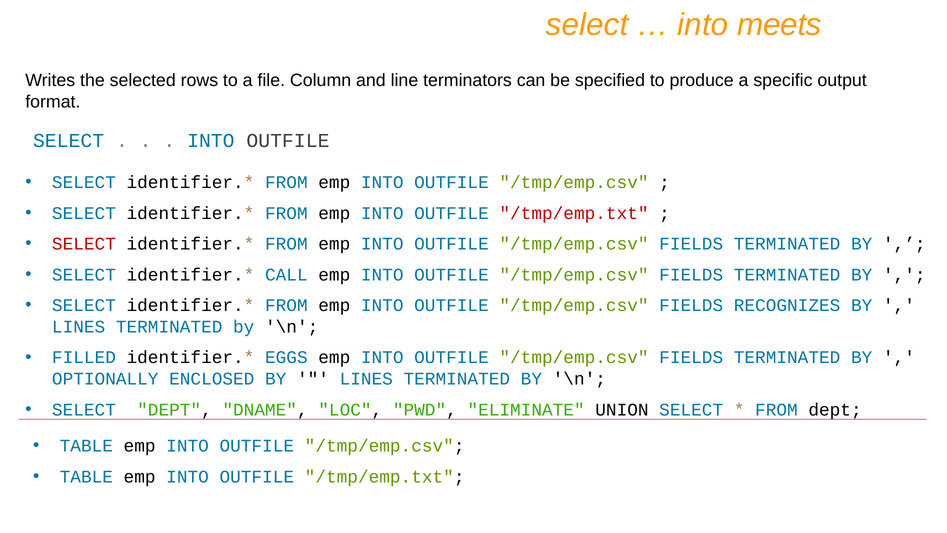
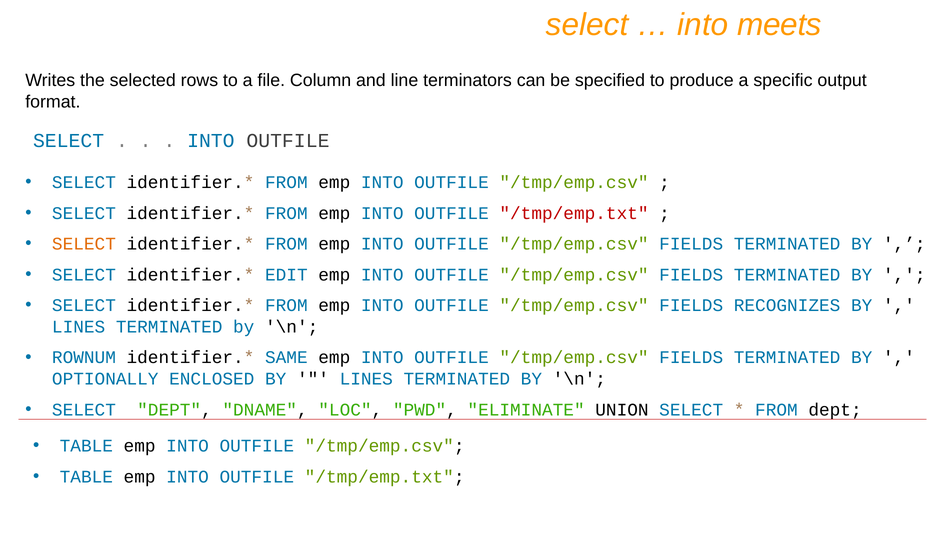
SELECT at (84, 244) colour: red -> orange
CALL: CALL -> EDIT
FILLED: FILLED -> ROWNUM
EGGS: EGGS -> SAME
